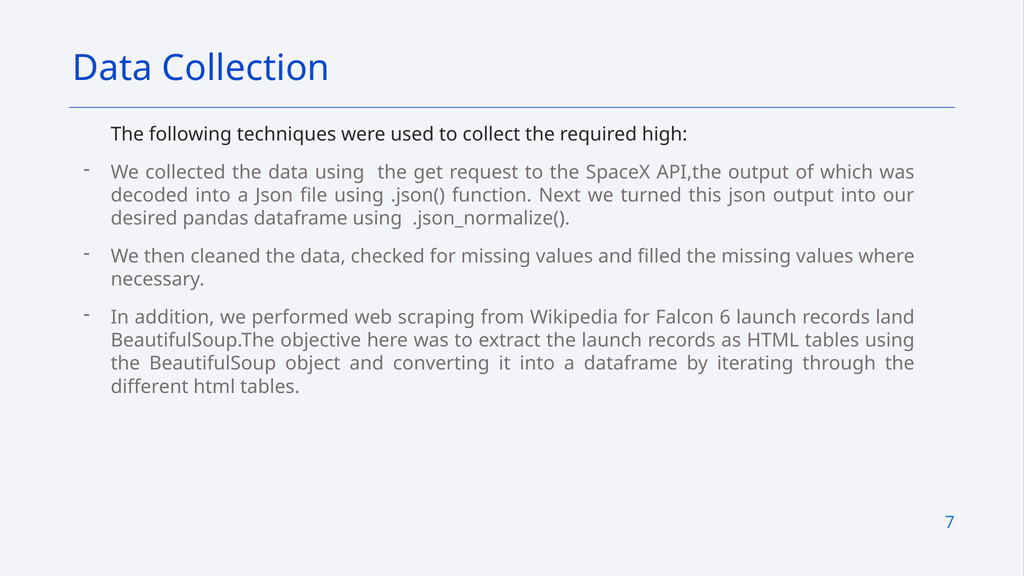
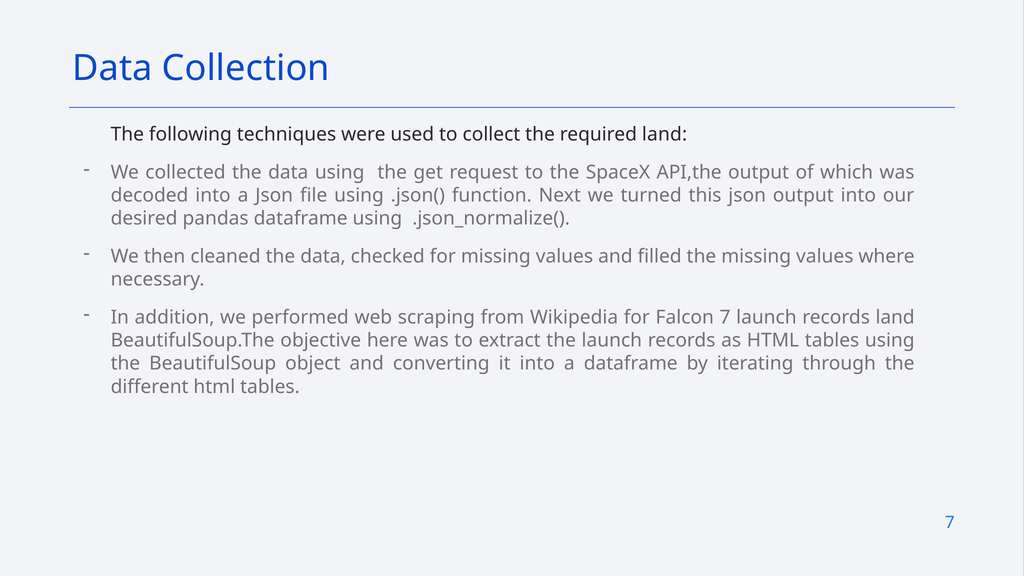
required high: high -> land
Falcon 6: 6 -> 7
